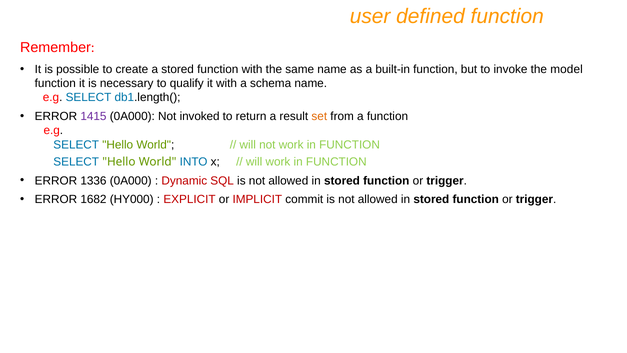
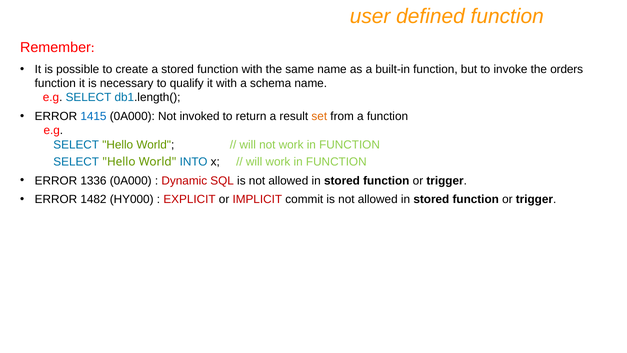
model: model -> orders
1415 colour: purple -> blue
1682: 1682 -> 1482
